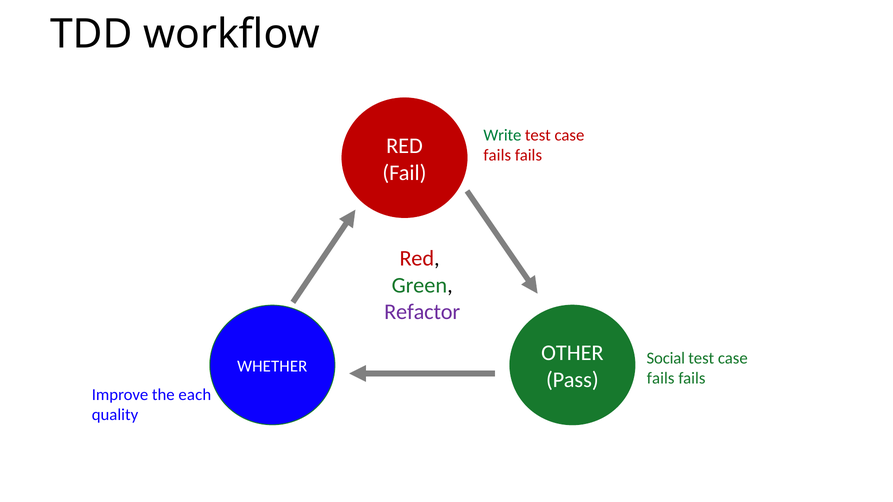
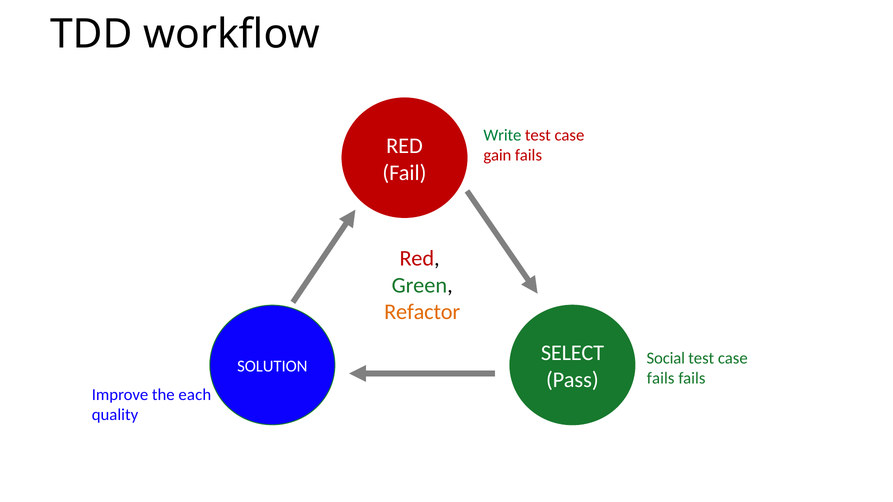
fails at (497, 155): fails -> gain
Refactor colour: purple -> orange
OTHER: OTHER -> SELECT
WHETHER: WHETHER -> SOLUTION
